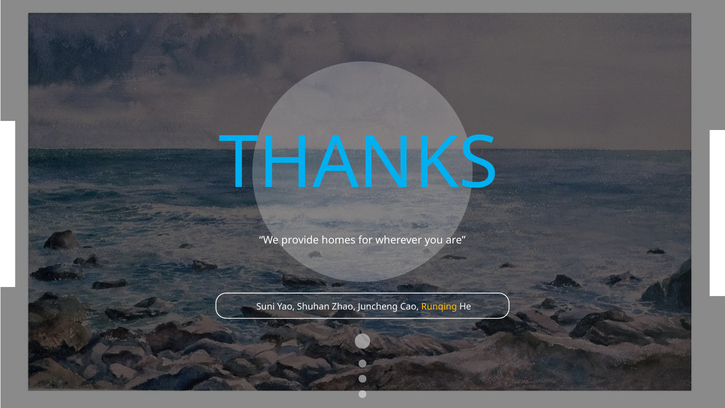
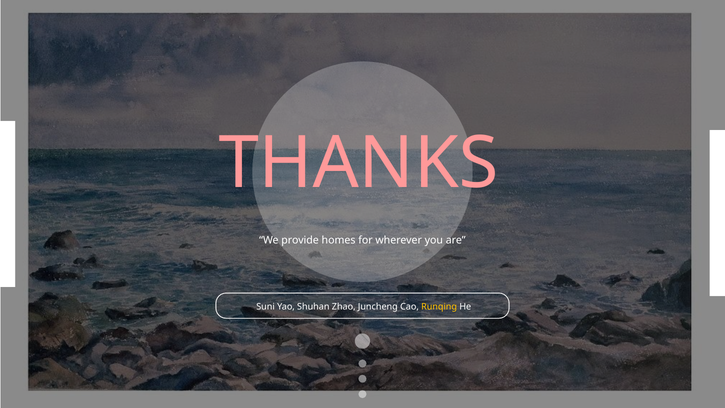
THANKS colour: light blue -> pink
